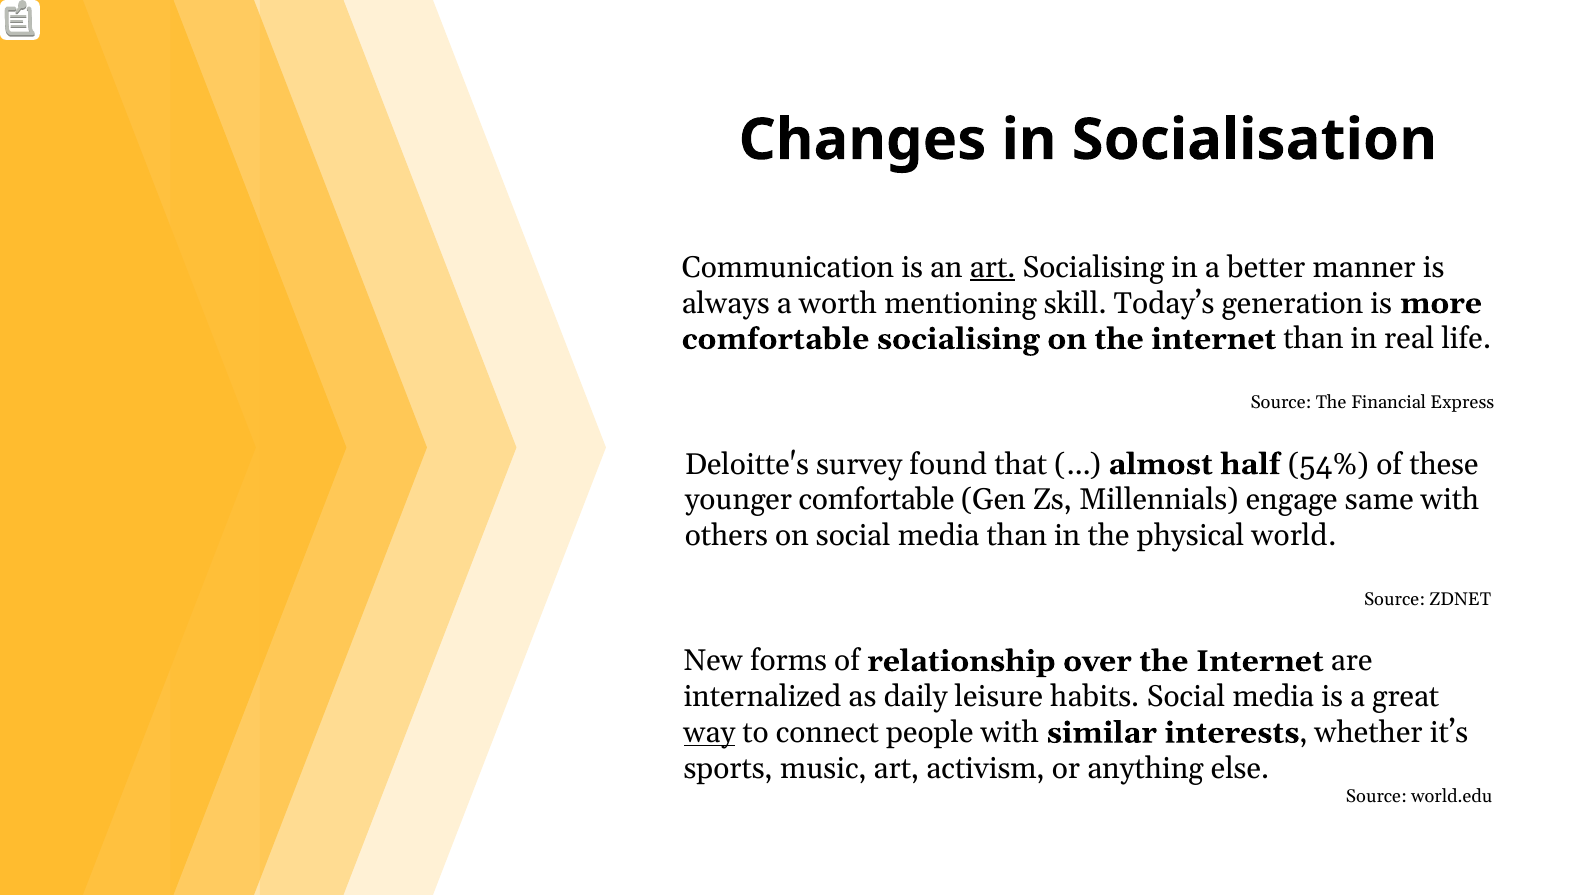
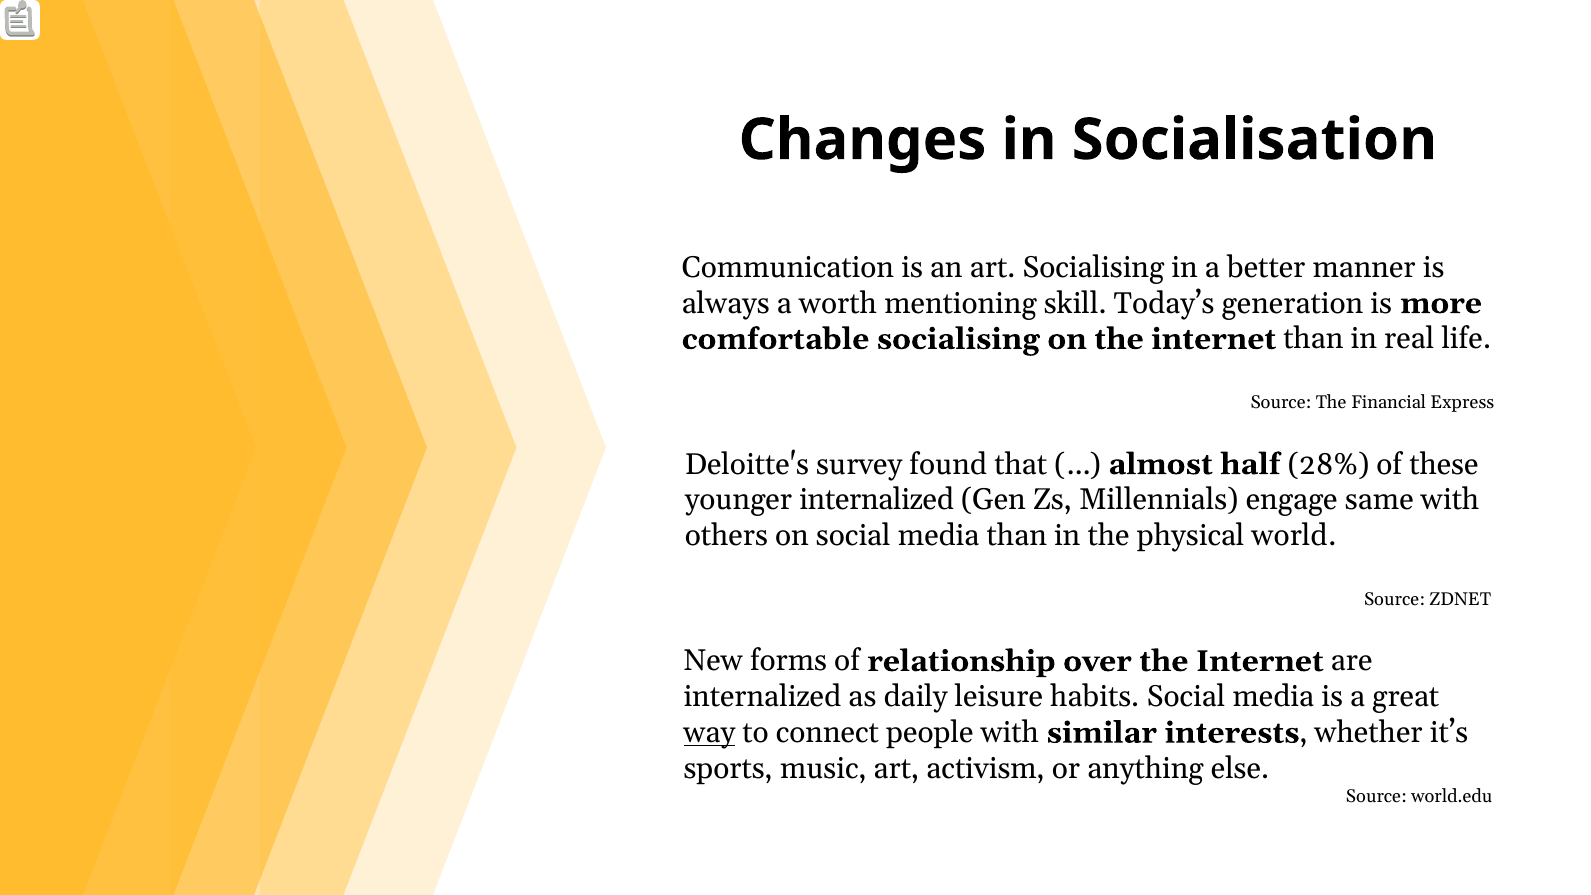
art at (993, 267) underline: present -> none
54%: 54% -> 28%
younger comfortable: comfortable -> internalized
